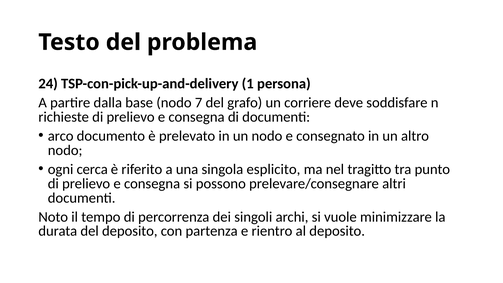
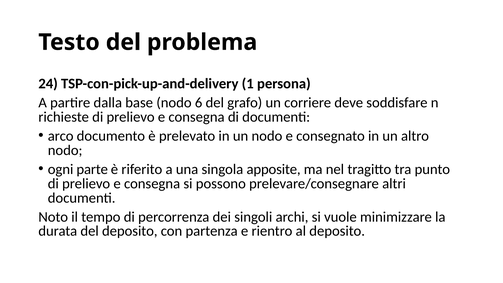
7: 7 -> 6
cerca: cerca -> parte
esplicito: esplicito -> apposite
